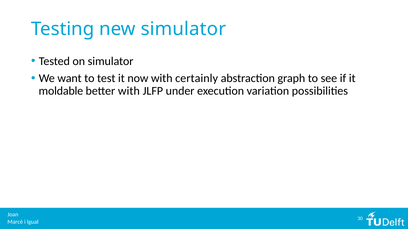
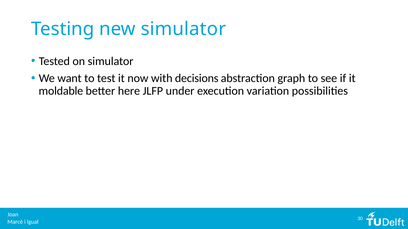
certainly: certainly -> decisions
better with: with -> here
